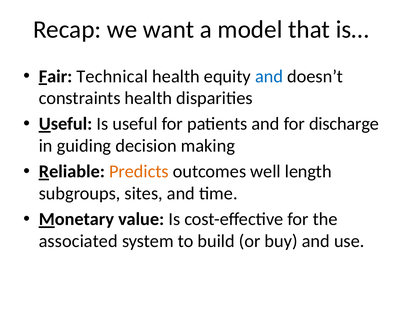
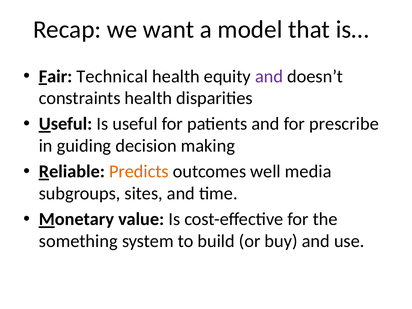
and at (269, 76) colour: blue -> purple
discharge: discharge -> prescribe
length: length -> media
associated: associated -> something
